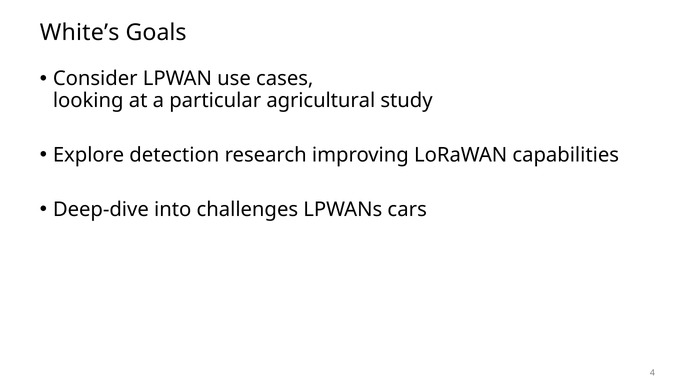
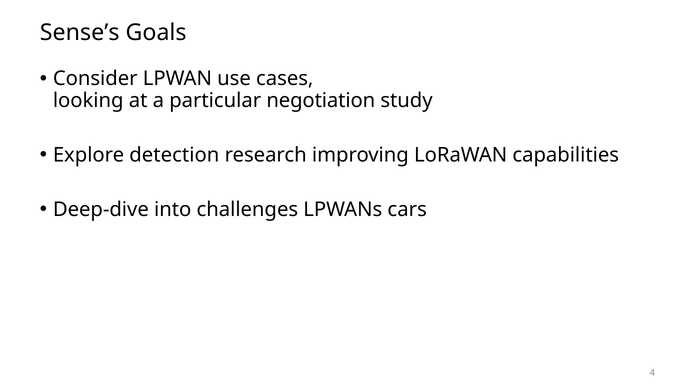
White’s: White’s -> Sense’s
agricultural: agricultural -> negotiation
